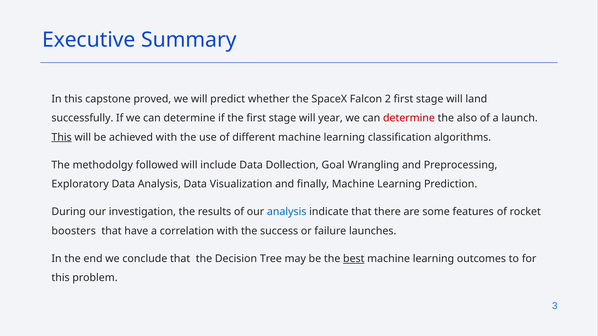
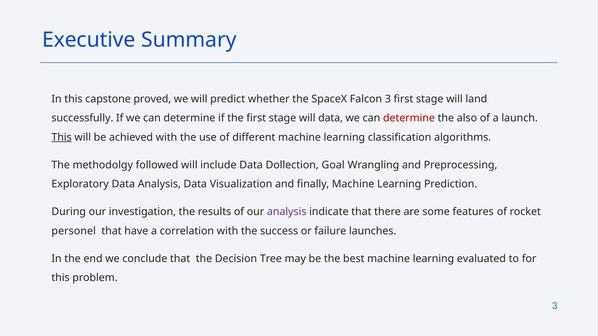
Falcon 2: 2 -> 3
will year: year -> data
analysis at (287, 212) colour: blue -> purple
boosters: boosters -> personel
best underline: present -> none
outcomes: outcomes -> evaluated
